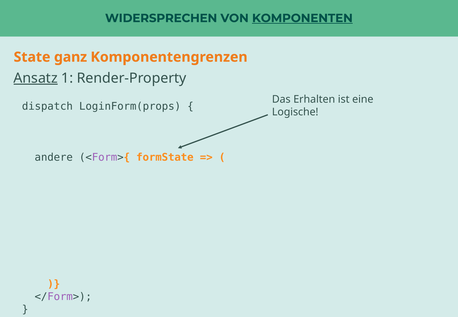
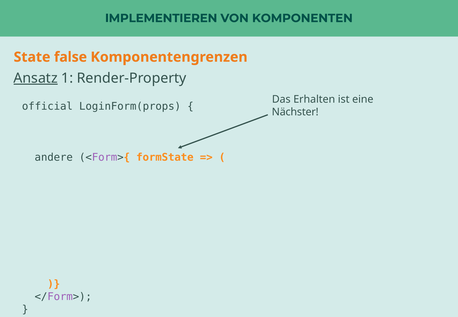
WIDERSPRECHEN: WIDERSPRECHEN -> IMPLEMENTIEREN
KOMPONENTEN underline: present -> none
ganz: ganz -> false
dispatch: dispatch -> official
Logische: Logische -> Nächster
